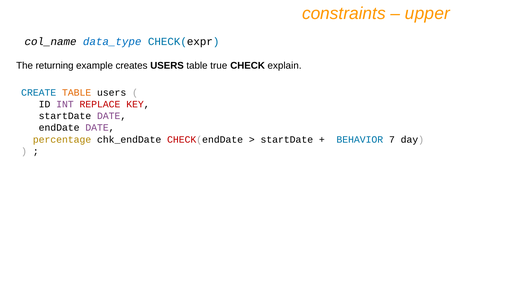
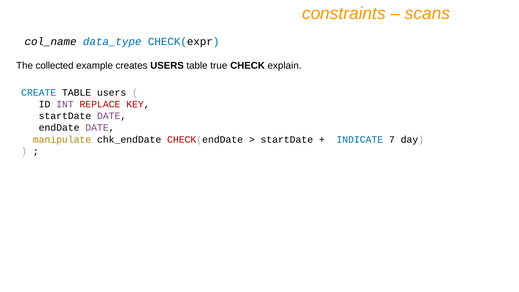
upper: upper -> scans
returning: returning -> collected
TABLE at (77, 93) colour: orange -> black
percentage: percentage -> manipulate
BEHAVIOR: BEHAVIOR -> INDICATE
